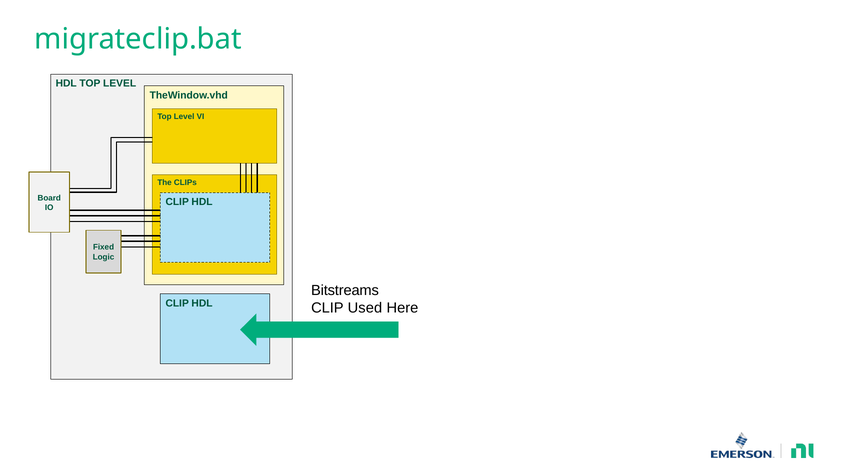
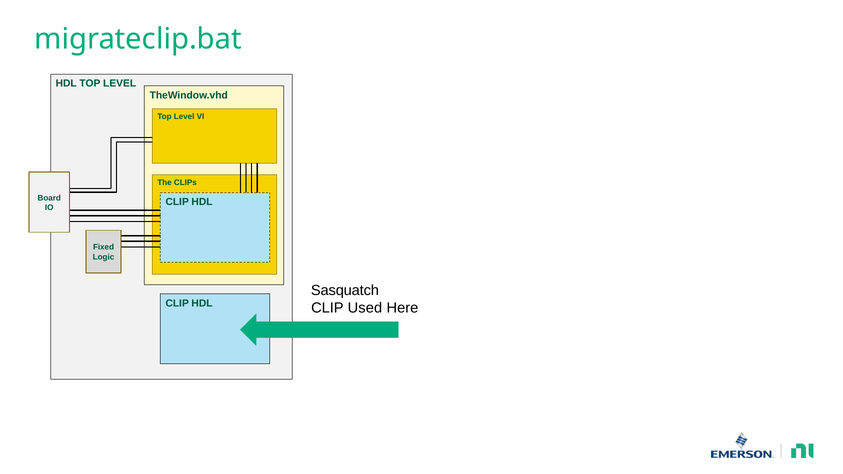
Bitstreams: Bitstreams -> Sasquatch
